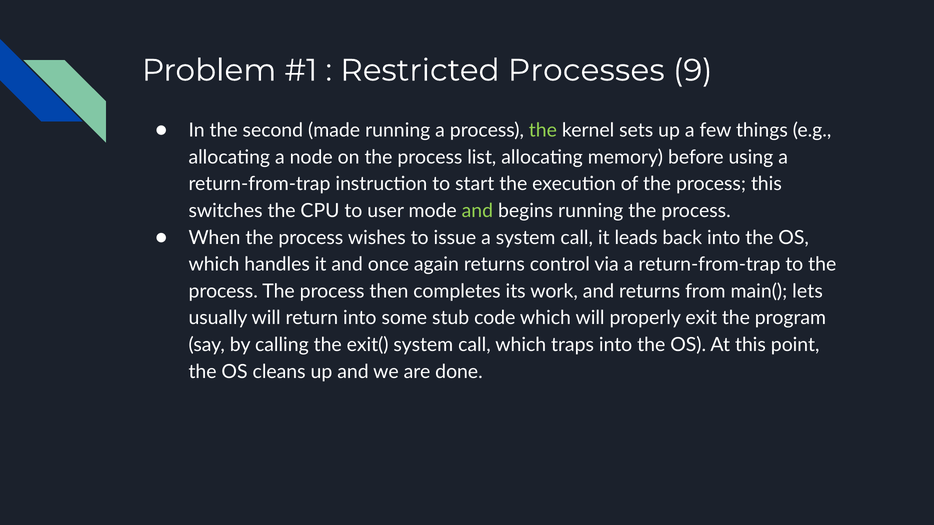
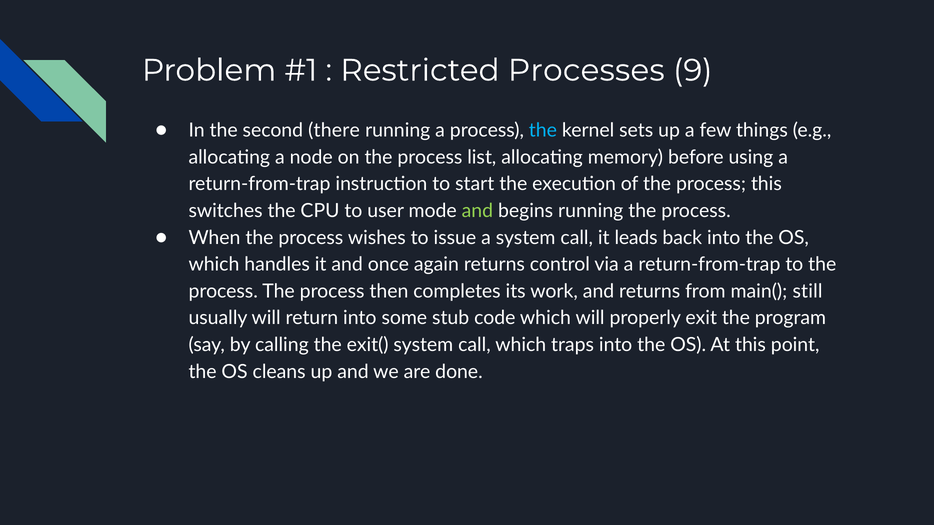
made: made -> there
the at (543, 130) colour: light green -> light blue
lets: lets -> still
